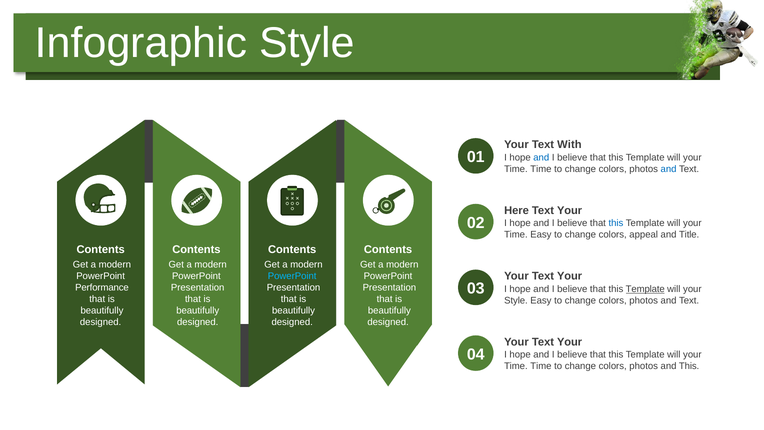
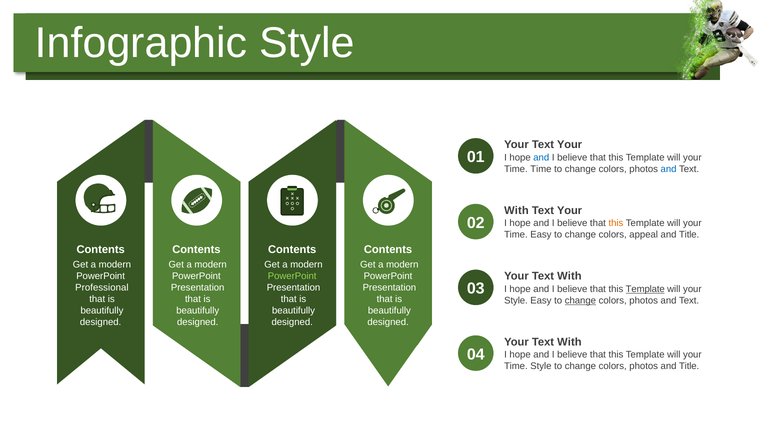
Your Text With: With -> Your
Here at (517, 210): Here -> With
this at (616, 223) colour: blue -> orange
Your at (570, 276): Your -> With
PowerPoint at (292, 276) colour: light blue -> light green
Performance: Performance -> Professional
change at (580, 300) underline: none -> present
Your at (570, 342): Your -> With
Time at (541, 366): Time -> Style
photos and This: This -> Title
